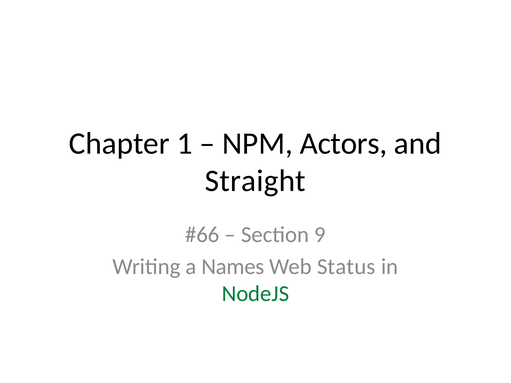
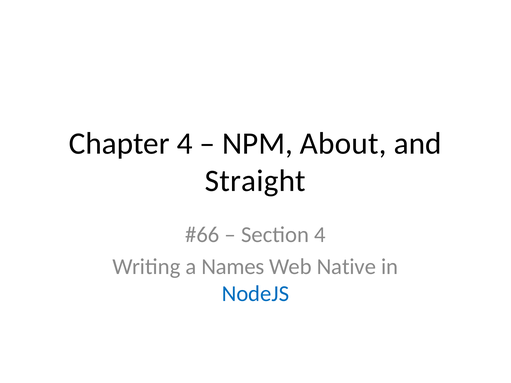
Chapter 1: 1 -> 4
Actors: Actors -> About
Section 9: 9 -> 4
Status: Status -> Native
NodeJS colour: green -> blue
